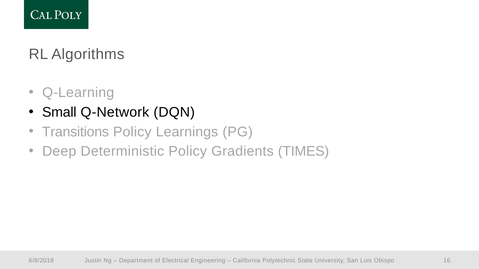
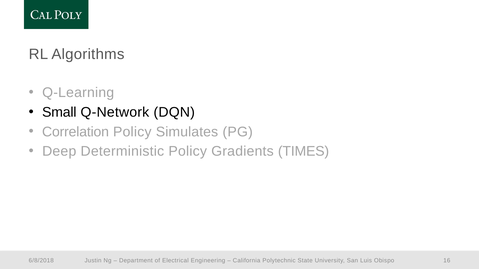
Transitions: Transitions -> Correlation
Learnings: Learnings -> Simulates
